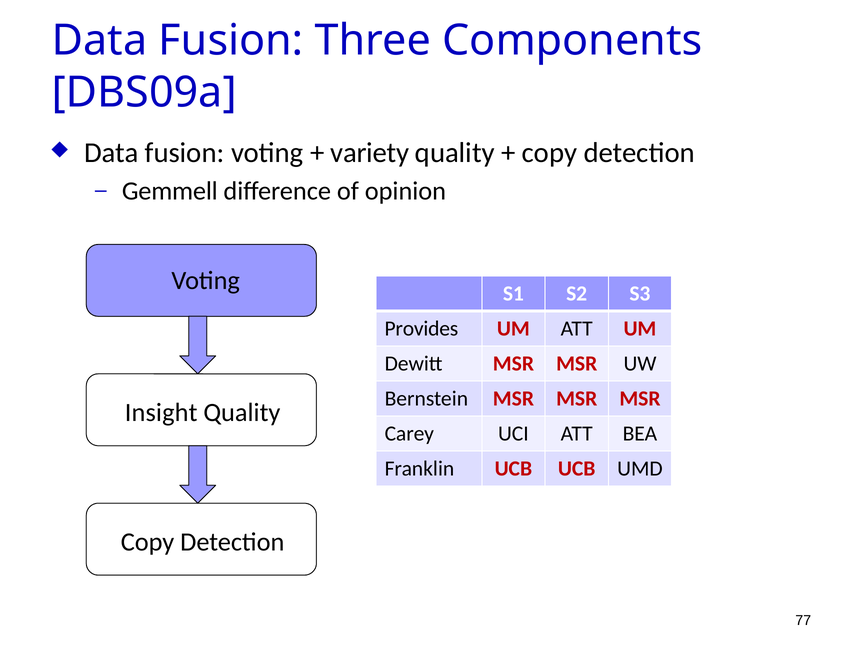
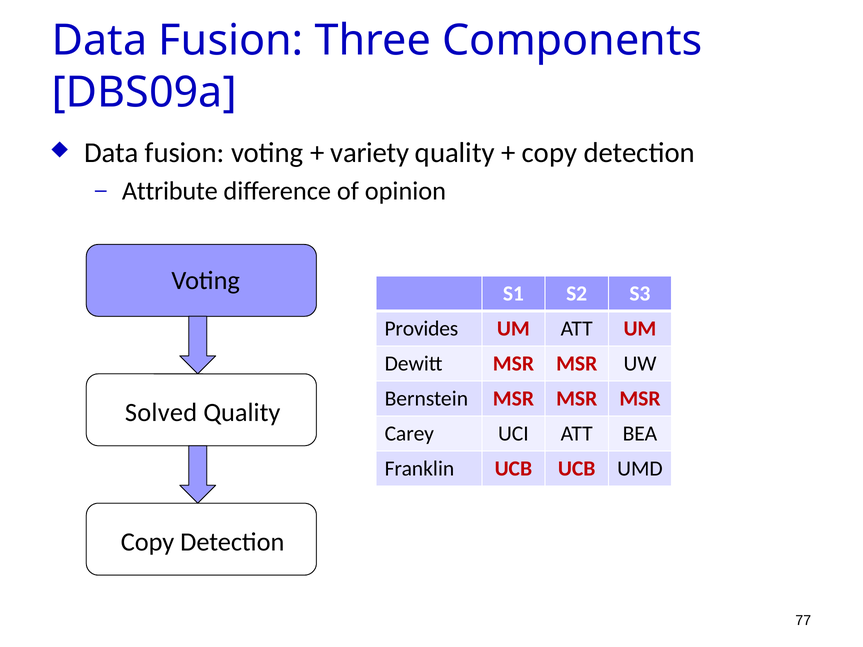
Gemmell: Gemmell -> Attribute
Insight: Insight -> Solved
